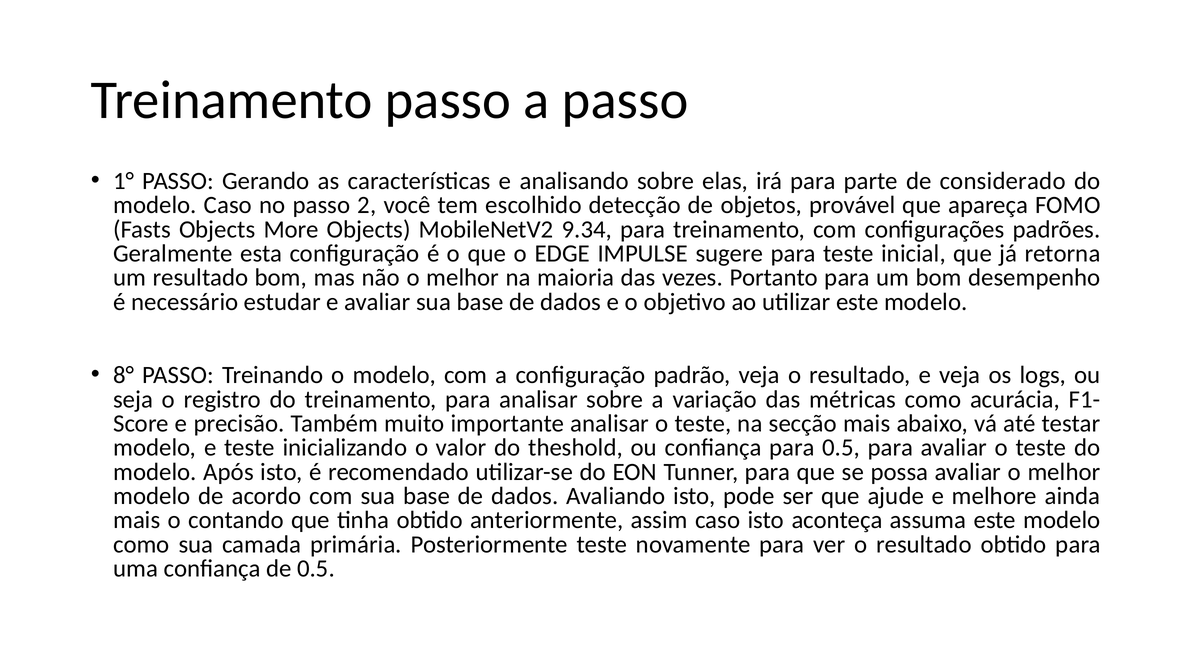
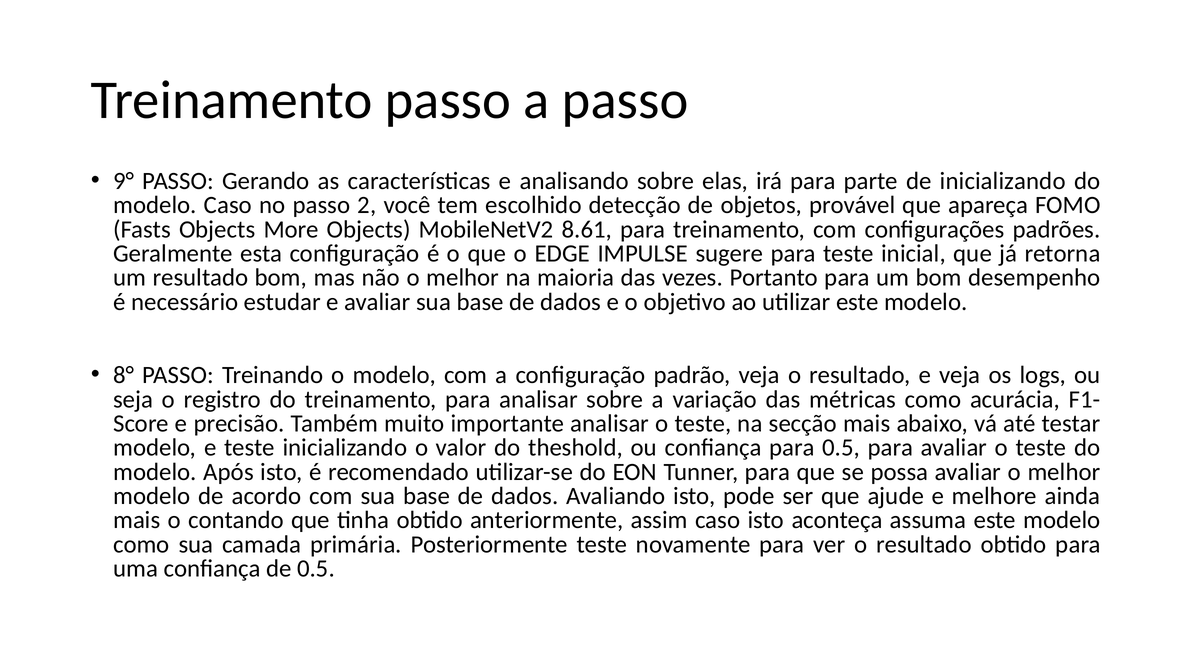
1°: 1° -> 9°
de considerado: considerado -> inicializando
9.34: 9.34 -> 8.61
